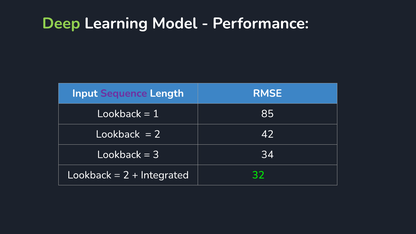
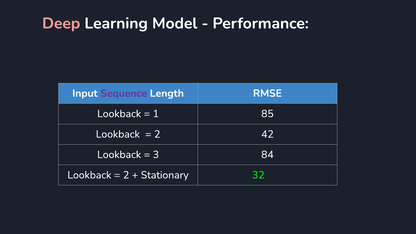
Deep colour: light green -> pink
34: 34 -> 84
Integrated: Integrated -> Stationary
